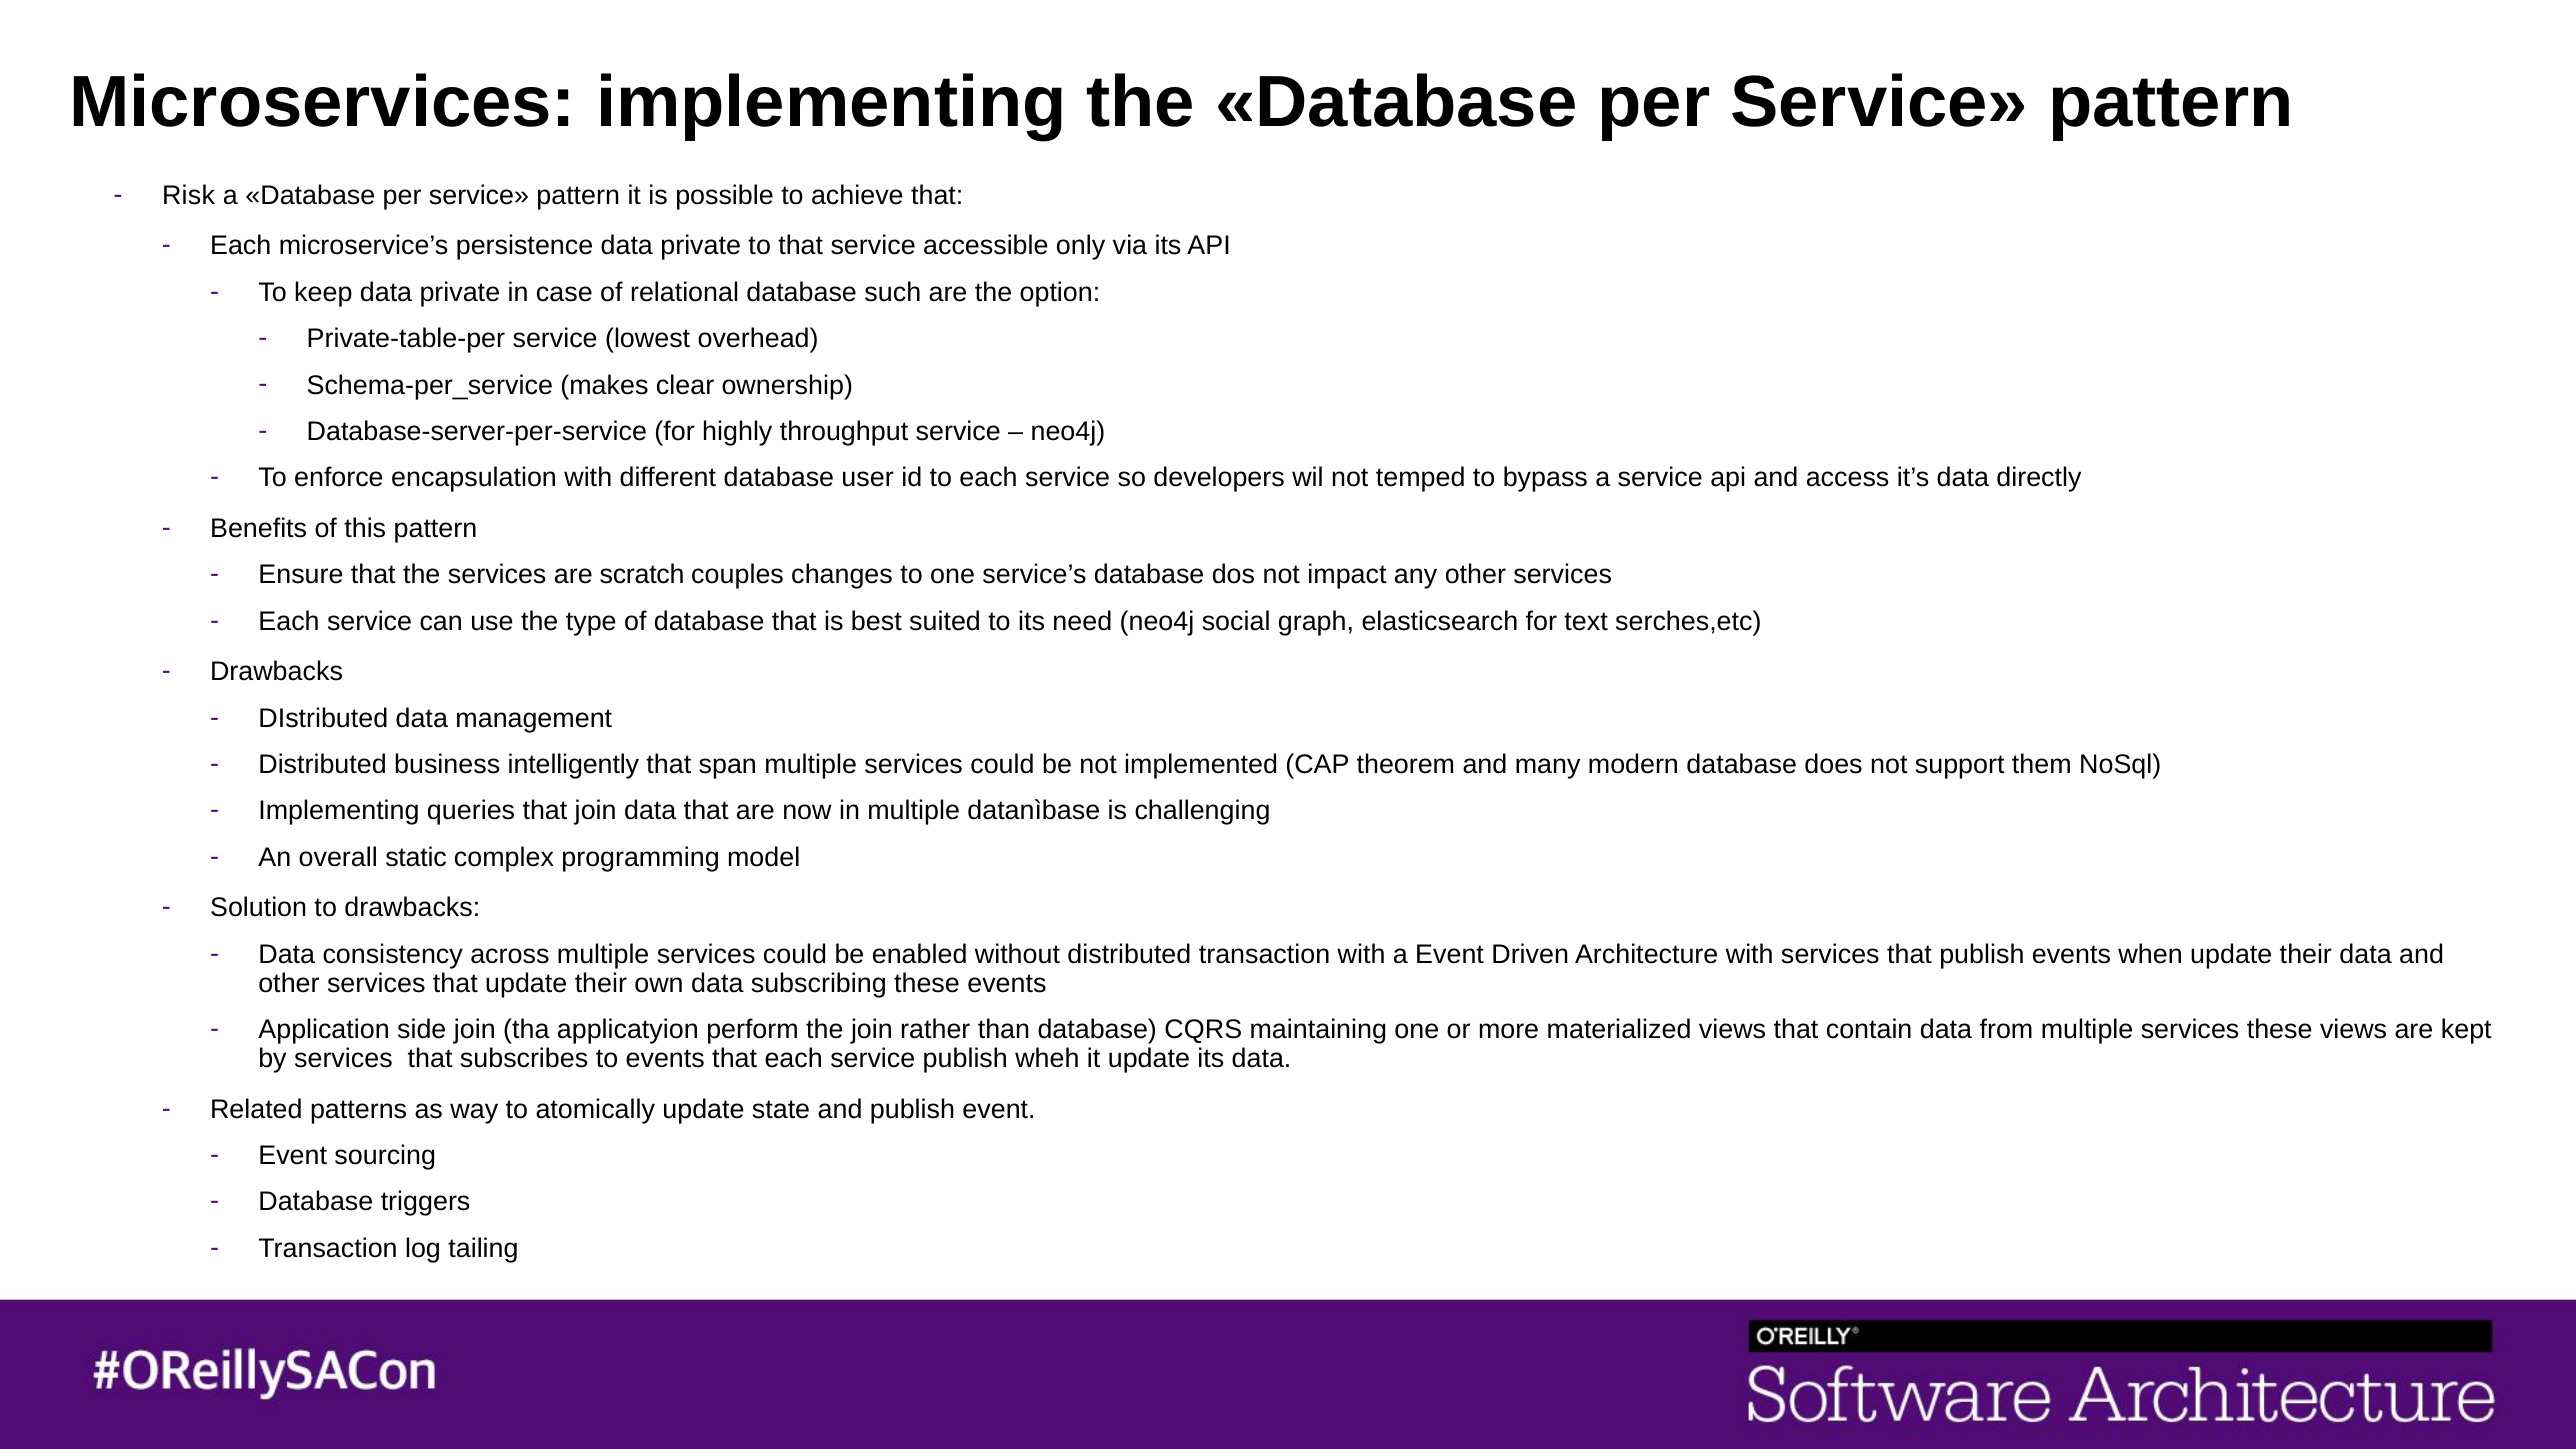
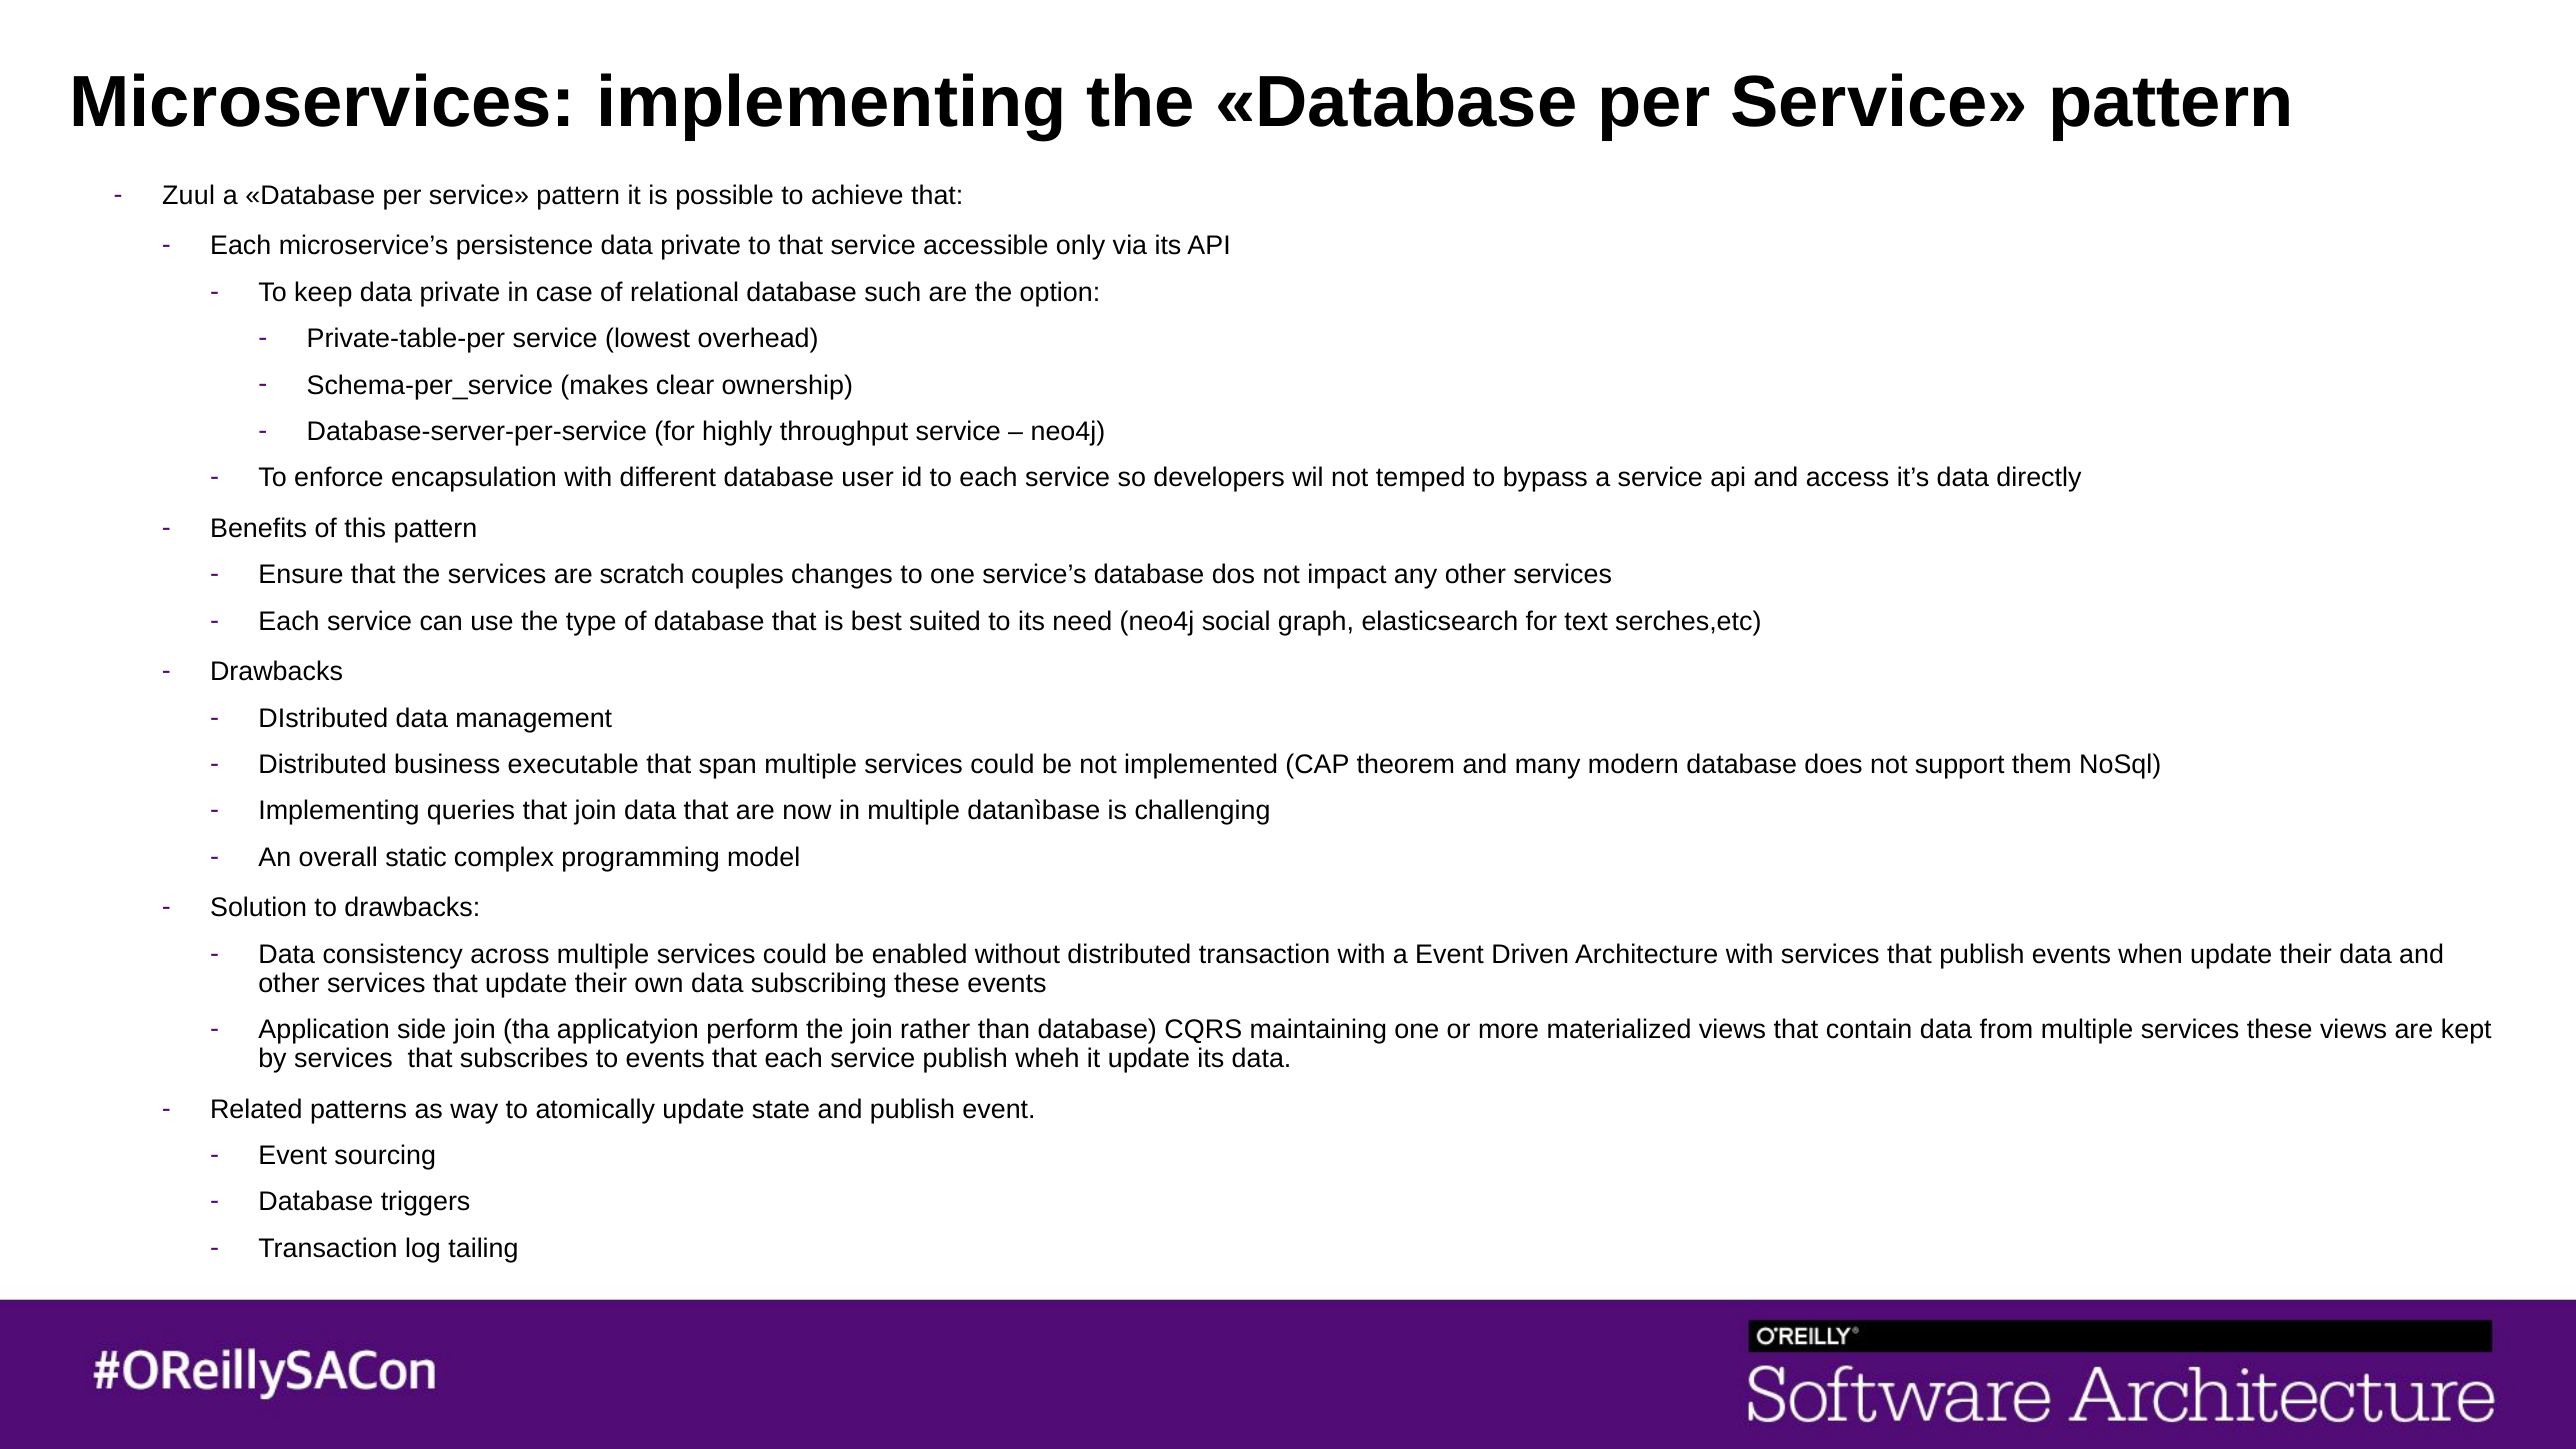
Risk: Risk -> Zuul
intelligently: intelligently -> executable
